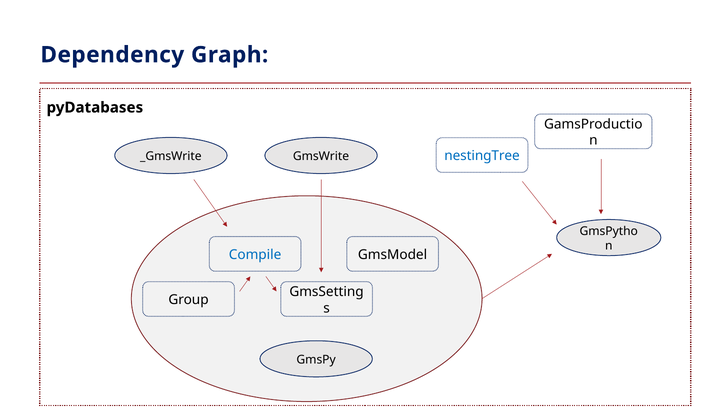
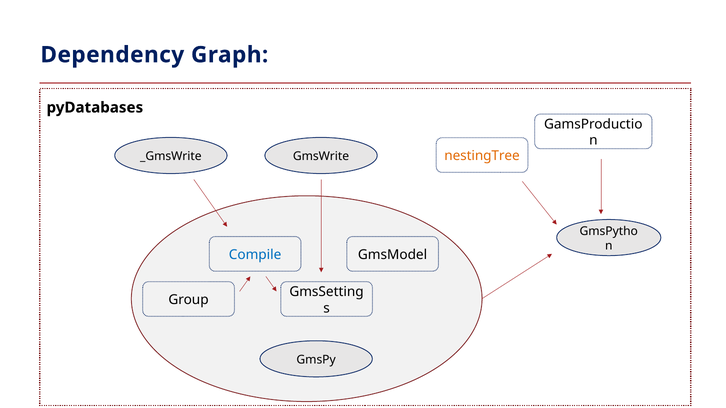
nestingTree colour: blue -> orange
